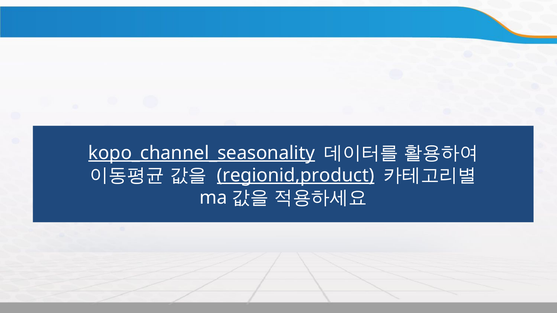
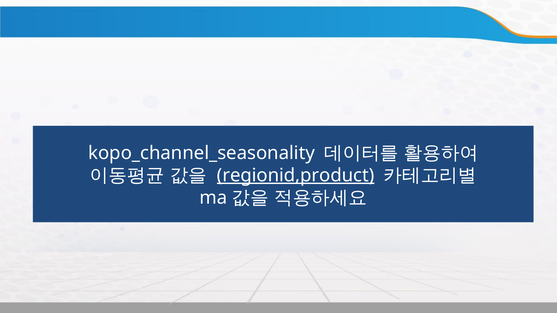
kopo_channel_seasonality underline: present -> none
